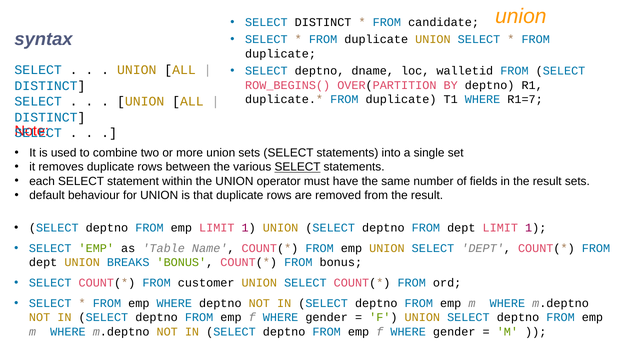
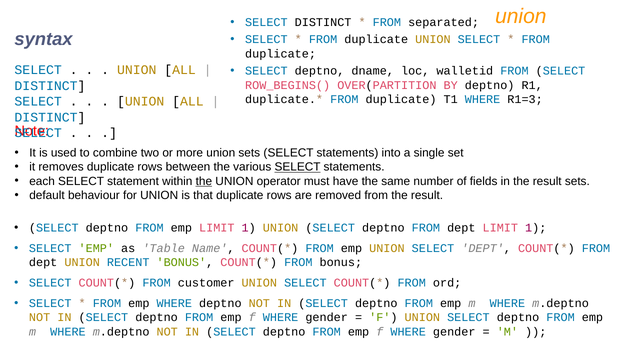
candidate: candidate -> separated
R1=7: R1=7 -> R1=3
the at (204, 181) underline: none -> present
BREAKS: BREAKS -> RECENT
